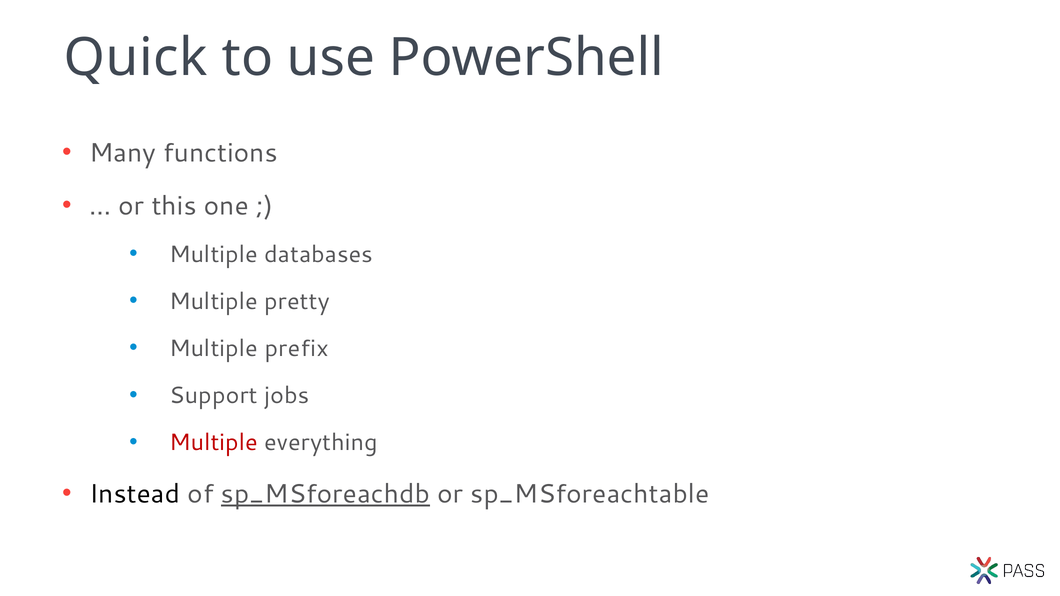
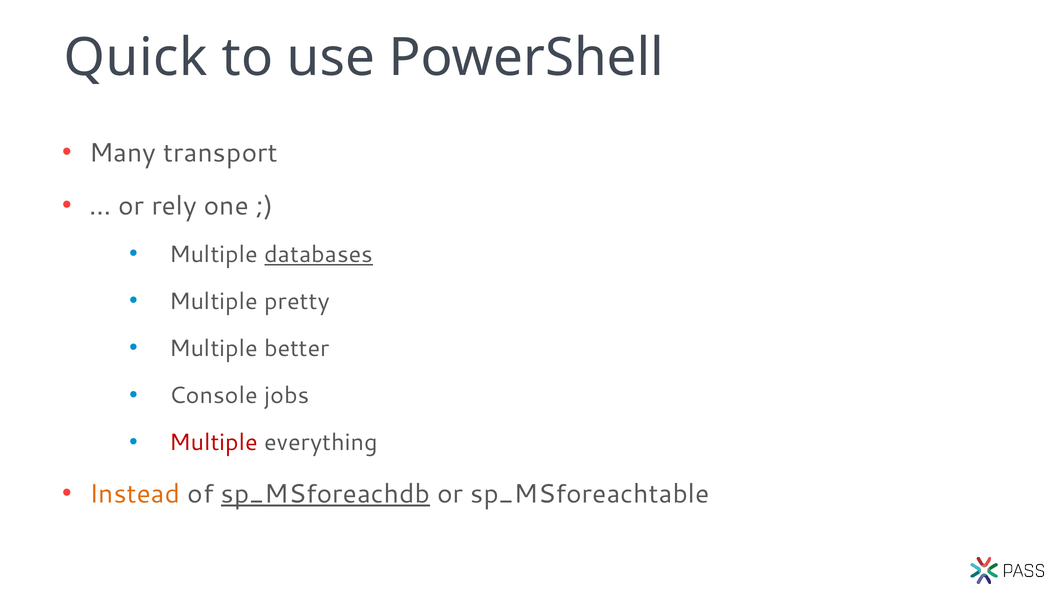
functions: functions -> transport
this: this -> rely
databases underline: none -> present
prefix: prefix -> better
Support: Support -> Console
Instead colour: black -> orange
